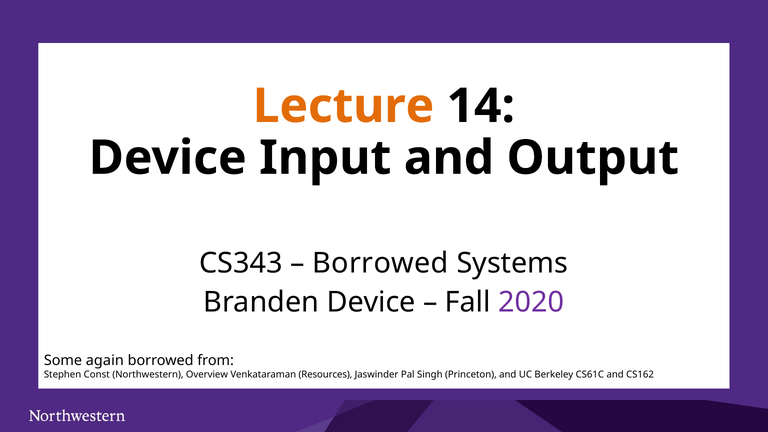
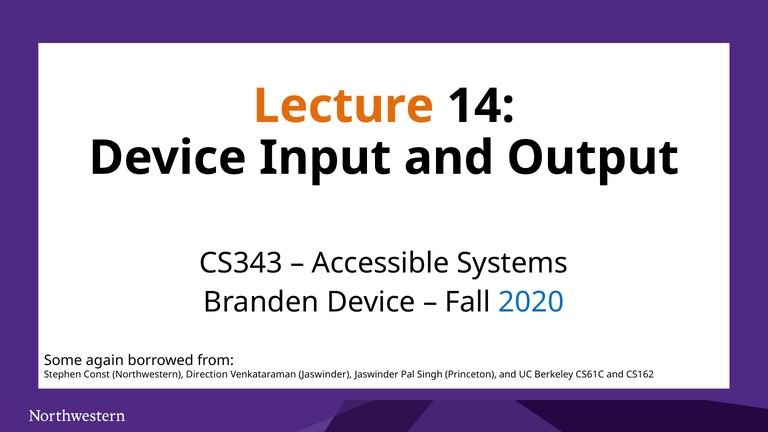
Borrowed at (380, 263): Borrowed -> Accessible
2020 colour: purple -> blue
Overview: Overview -> Direction
Venkataraman Resources: Resources -> Jaswinder
